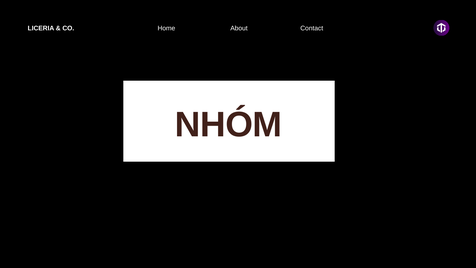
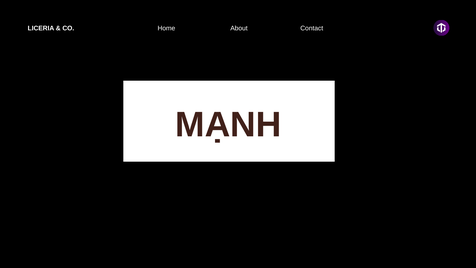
NHÓM: NHÓM -> MẠNH
